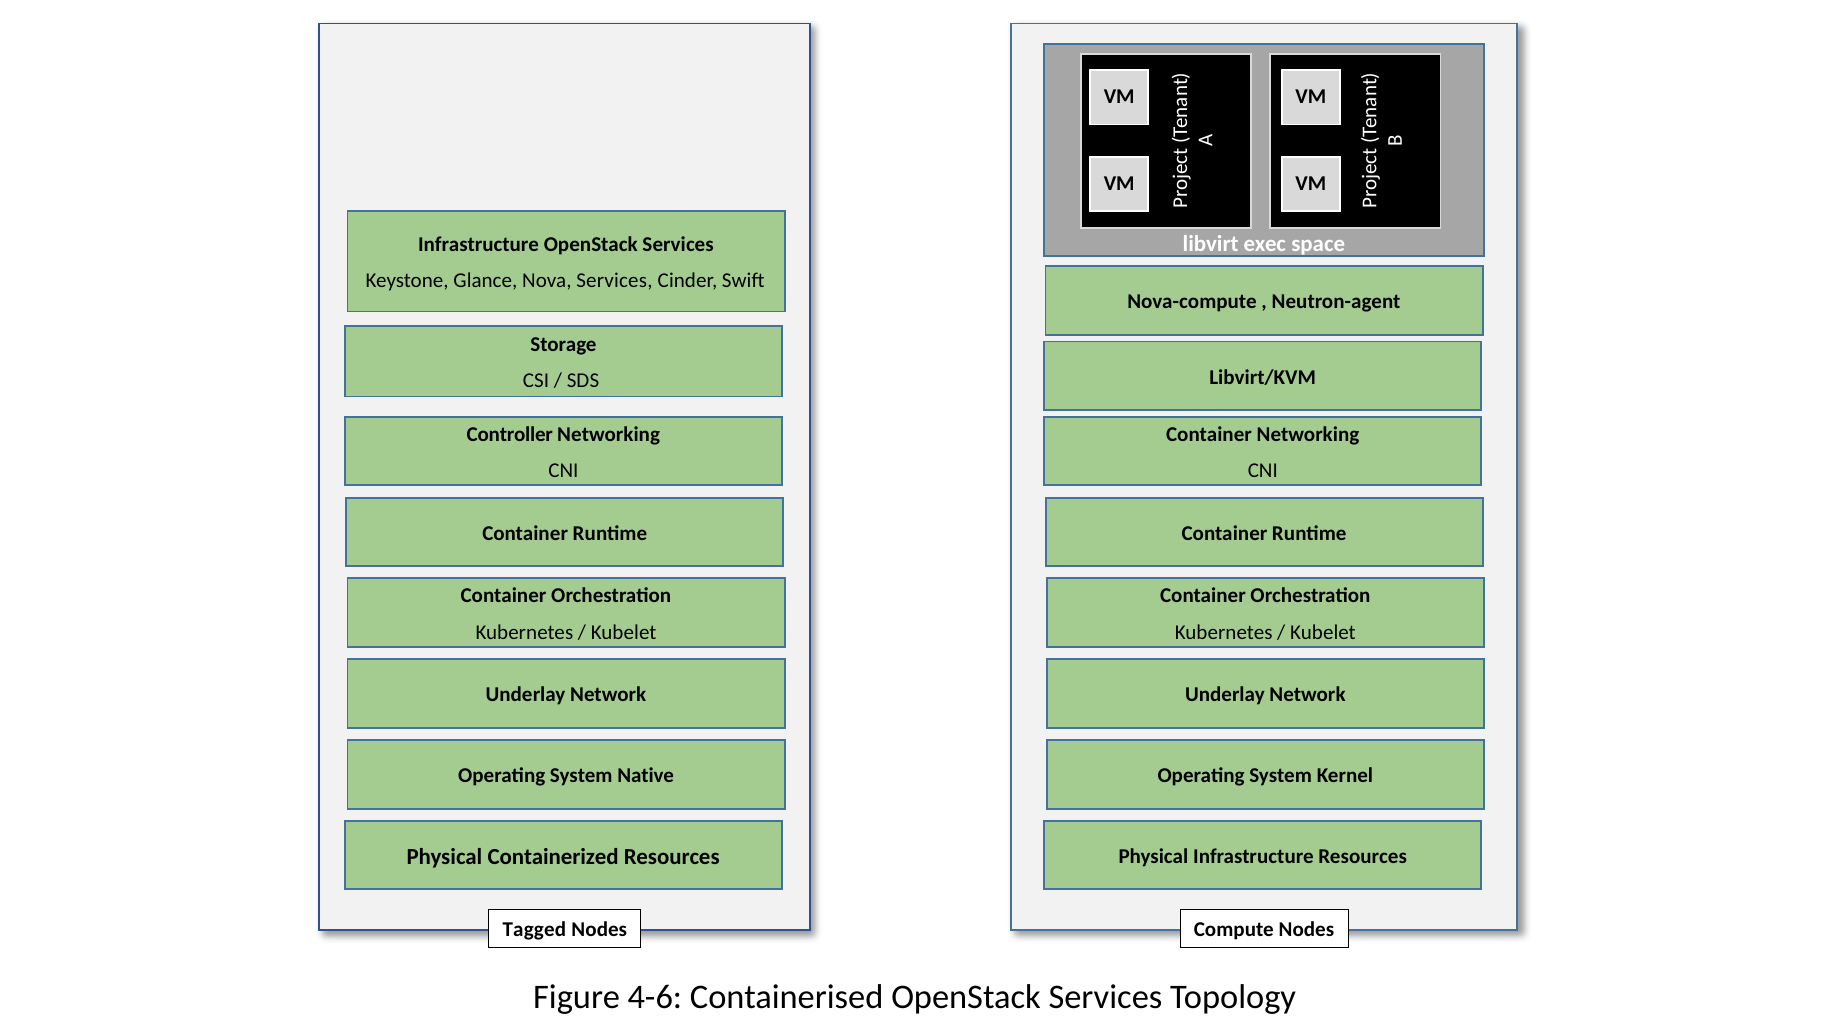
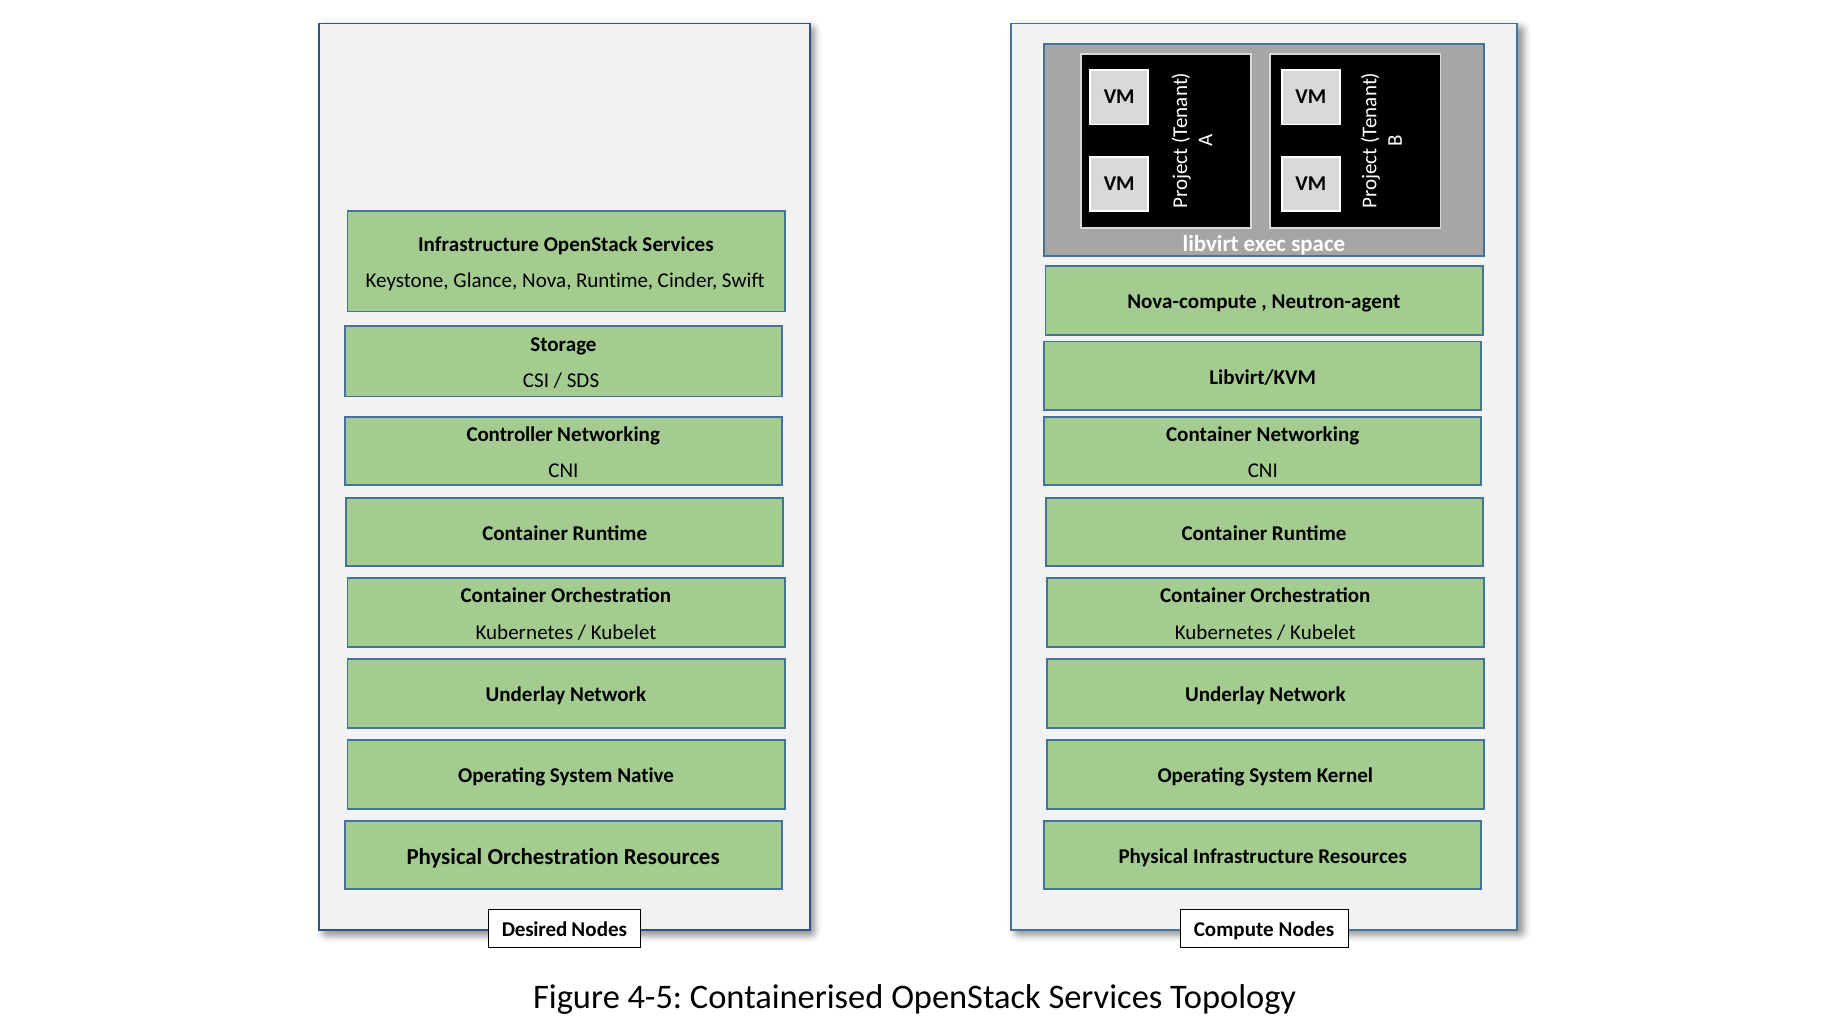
Nova Services: Services -> Runtime
Physical Containerized: Containerized -> Orchestration
Tagged: Tagged -> Desired
4-6: 4-6 -> 4-5
